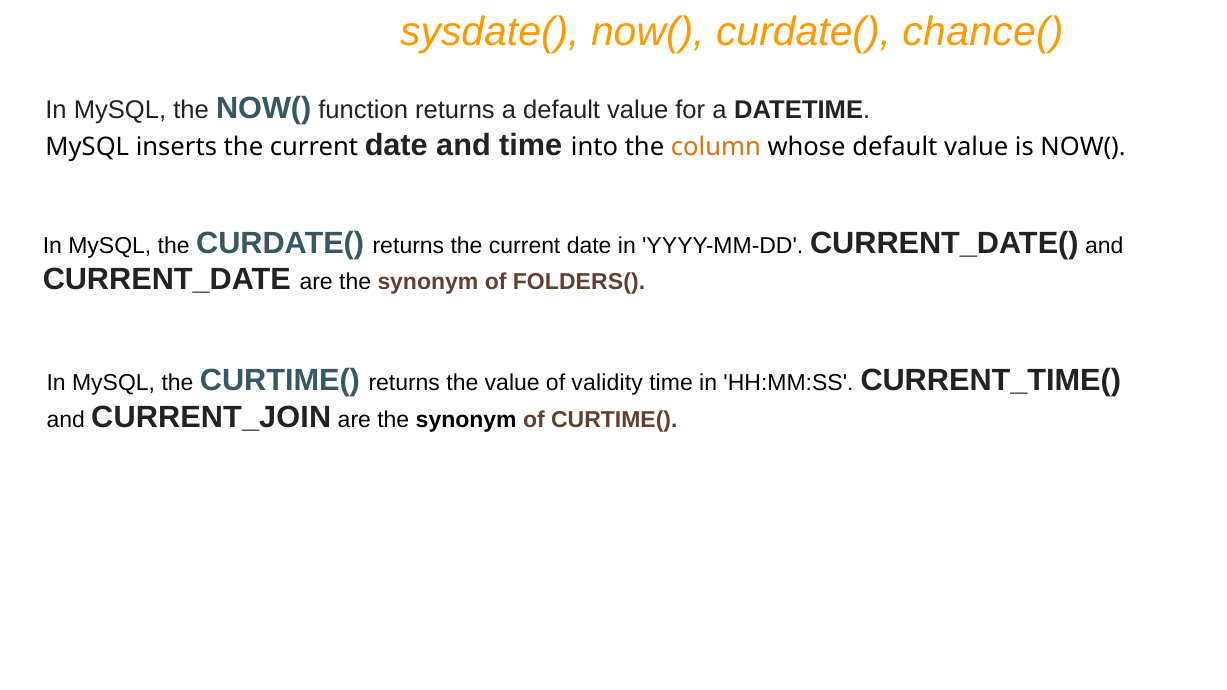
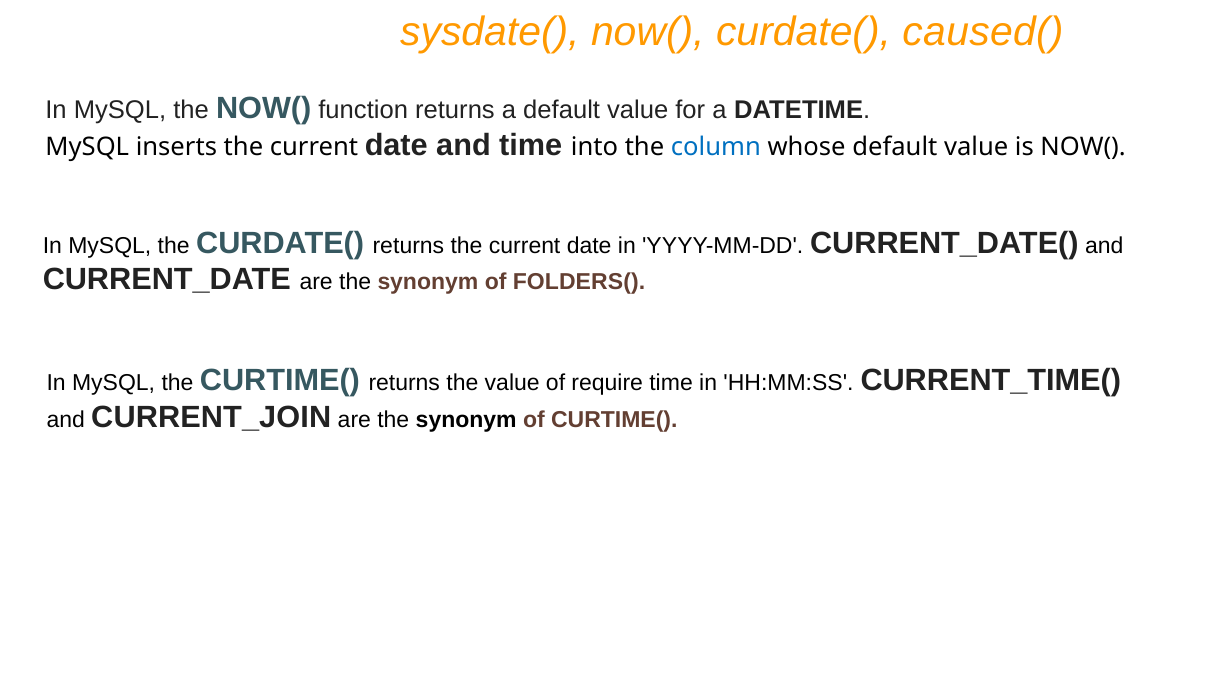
chance(: chance( -> caused(
column colour: orange -> blue
validity: validity -> require
